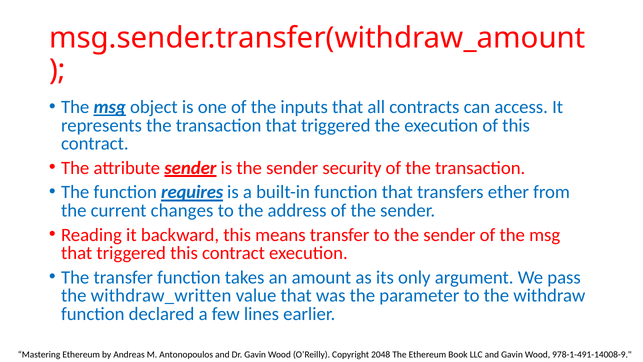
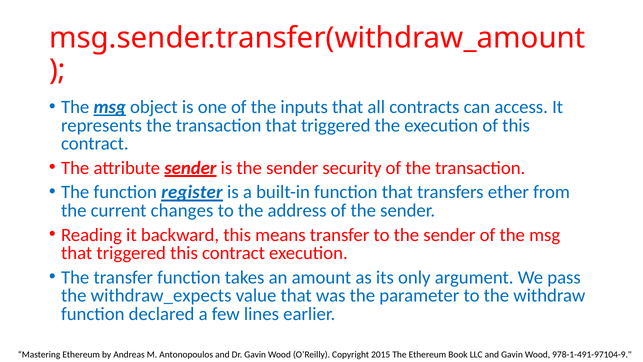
requires: requires -> register
withdraw_written: withdraw_written -> withdraw_expects
2048: 2048 -> 2015
978-1-491-14008-9: 978-1-491-14008-9 -> 978-1-491-97104-9
